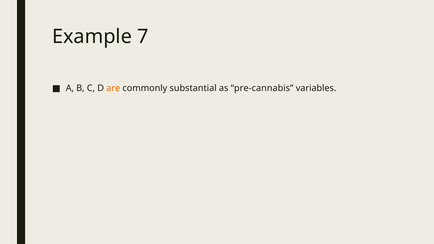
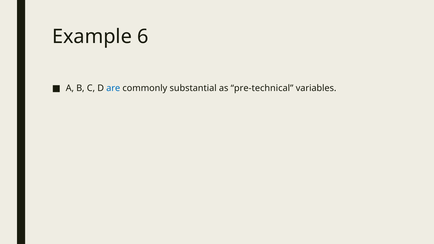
7: 7 -> 6
are colour: orange -> blue
pre-cannabis: pre-cannabis -> pre-technical
